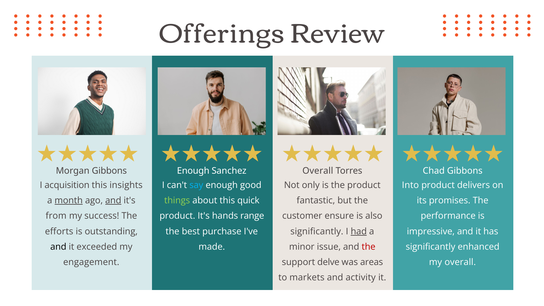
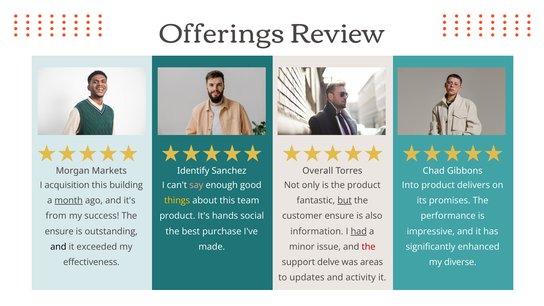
Morgan Gibbons: Gibbons -> Markets
Enough at (193, 171): Enough -> Identify
insights: insights -> building
say colour: light blue -> pink
and at (113, 201) underline: present -> none
things colour: light green -> yellow
quick: quick -> team
but underline: none -> present
range: range -> social
efforts at (59, 231): efforts -> ensure
significantly at (317, 231): significantly -> information
engagement: engagement -> effectiveness
my overall: overall -> diverse
markets: markets -> updates
